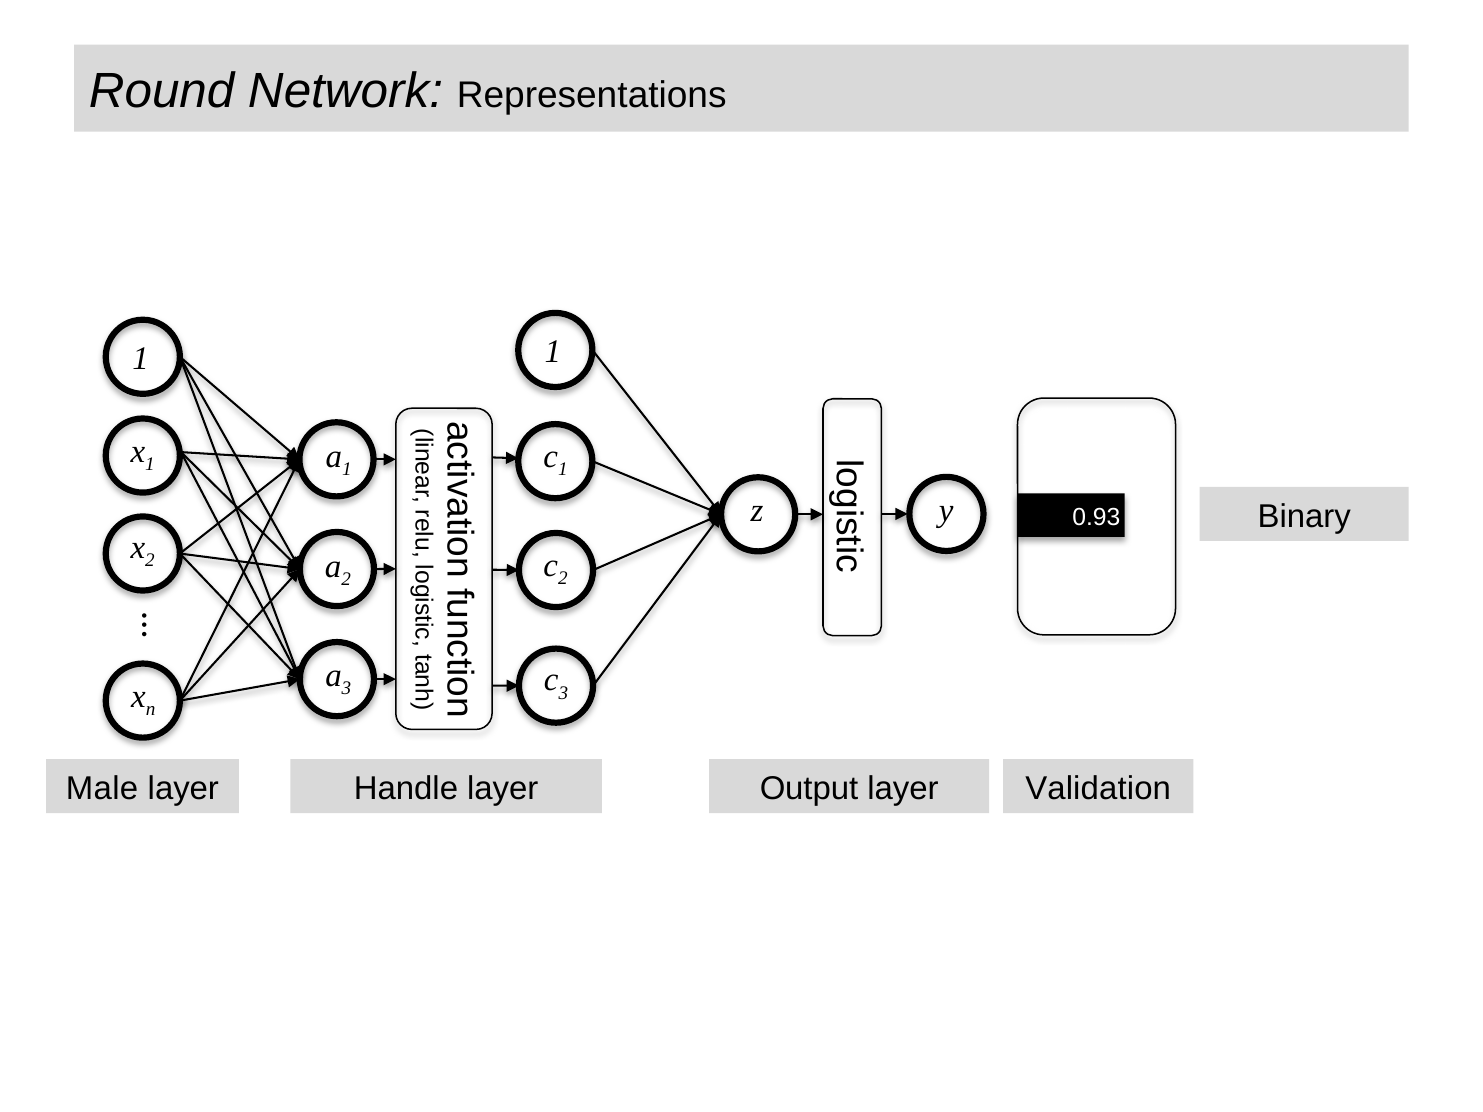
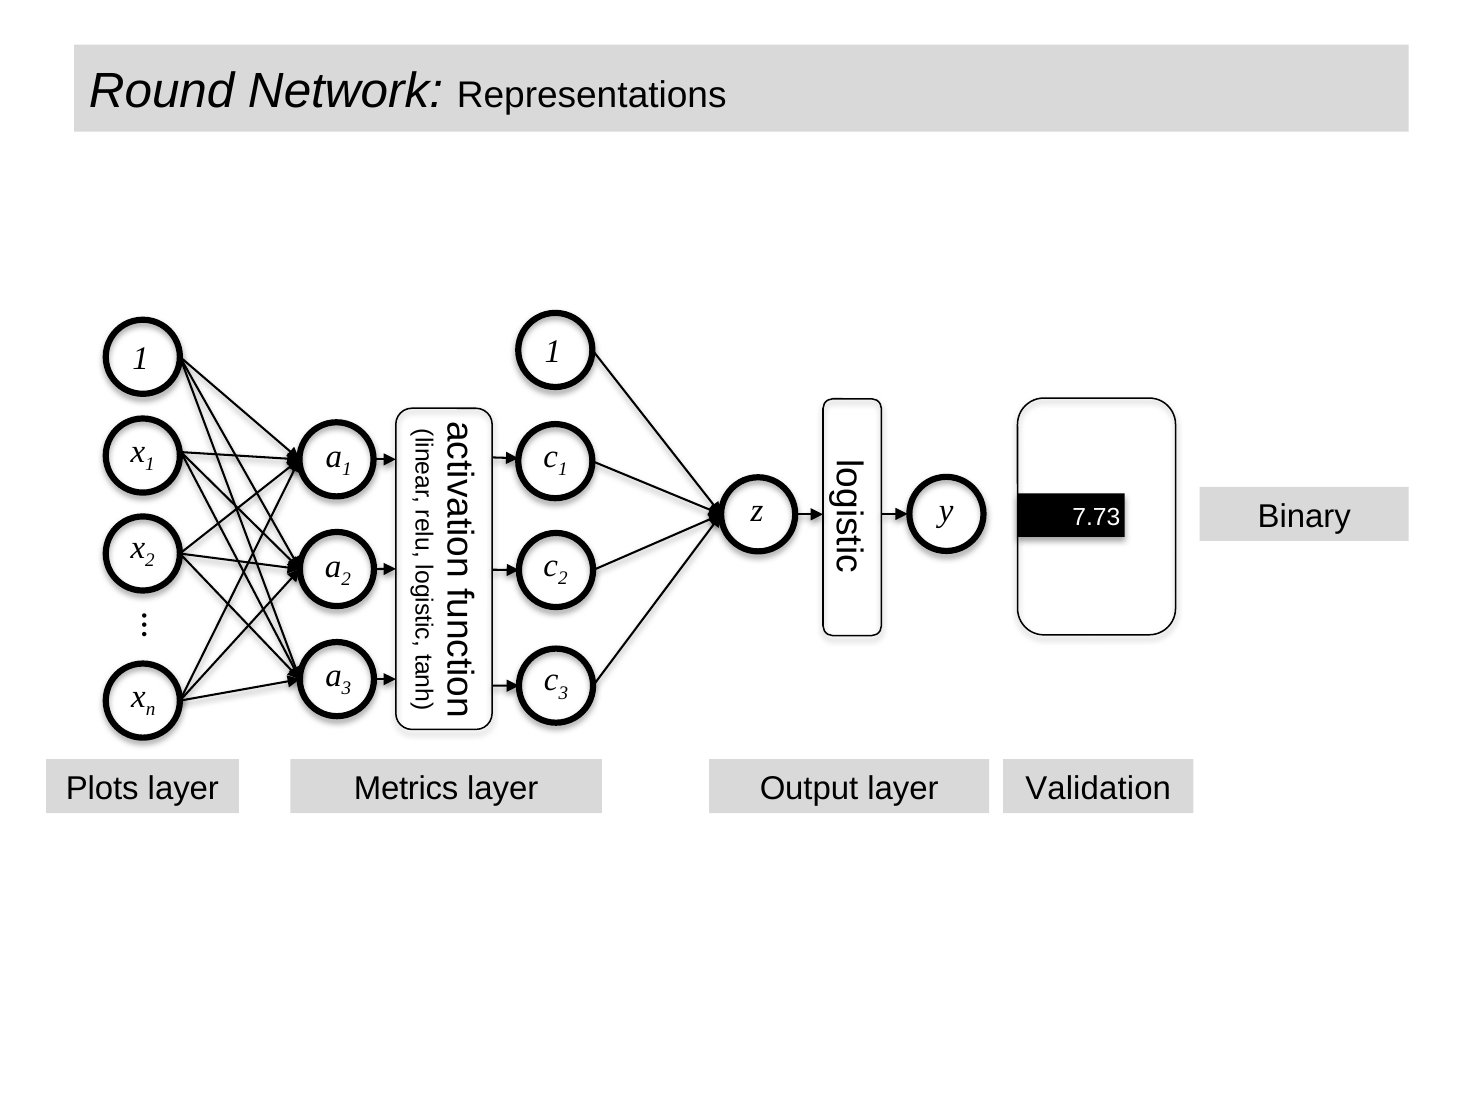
0.93: 0.93 -> 7.73
Male: Male -> Plots
Handle: Handle -> Metrics
